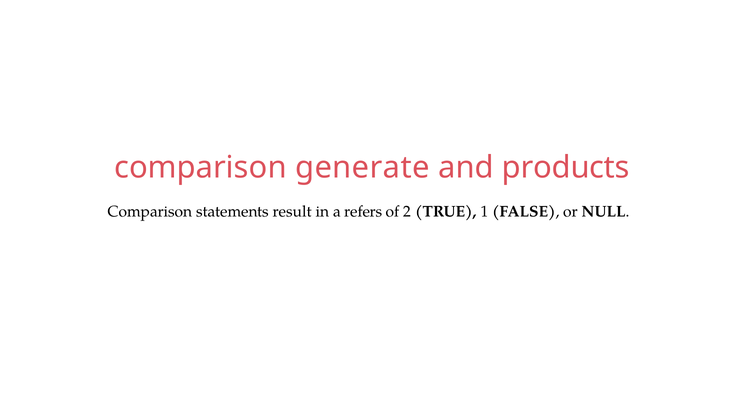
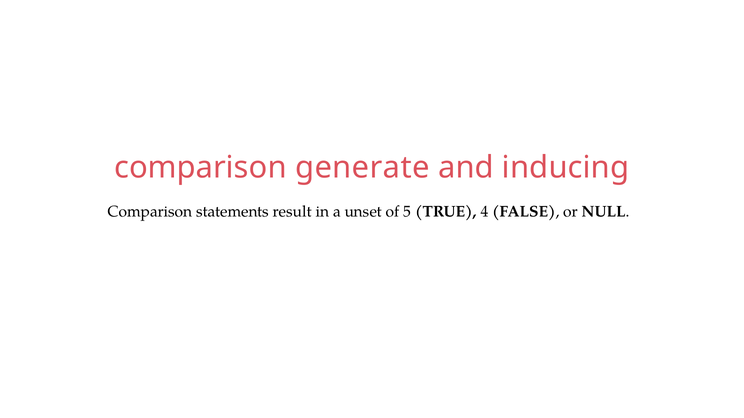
products: products -> inducing
refers: refers -> unset
2: 2 -> 5
1: 1 -> 4
